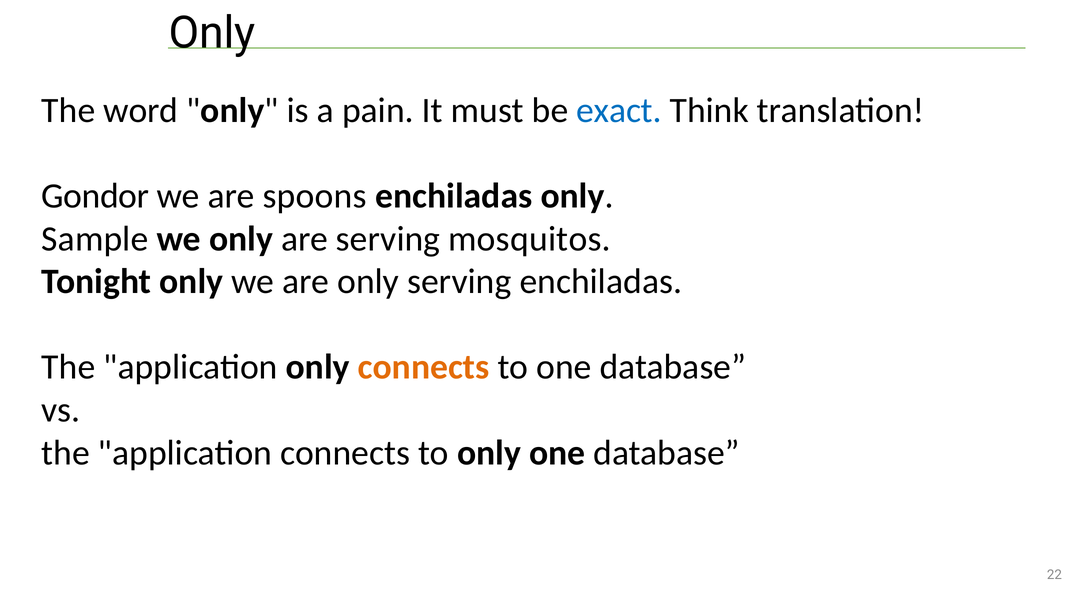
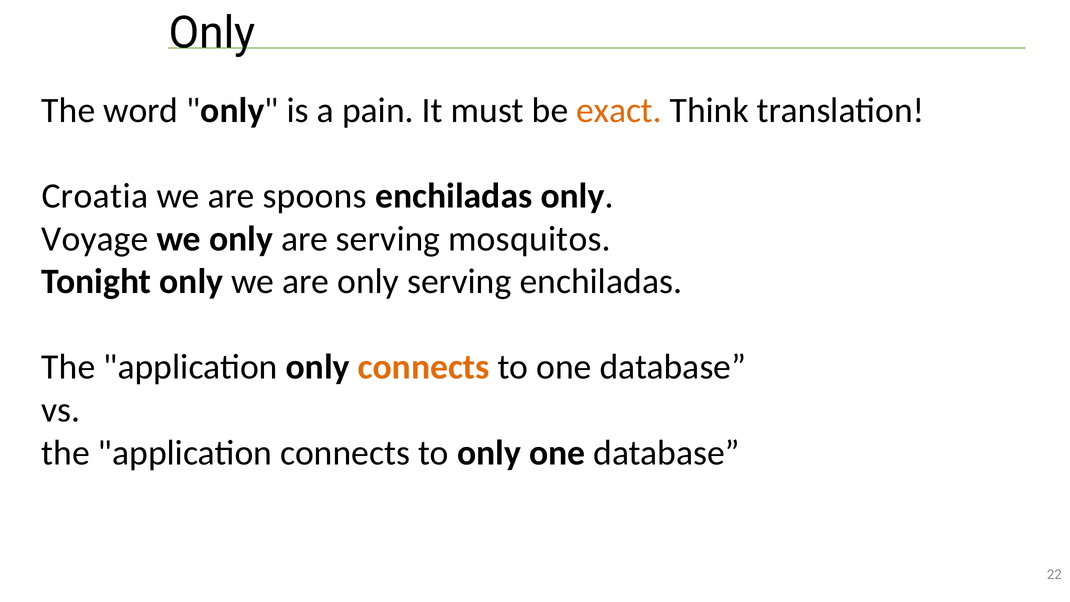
exact colour: blue -> orange
Gondor: Gondor -> Croatia
Sample: Sample -> Voyage
